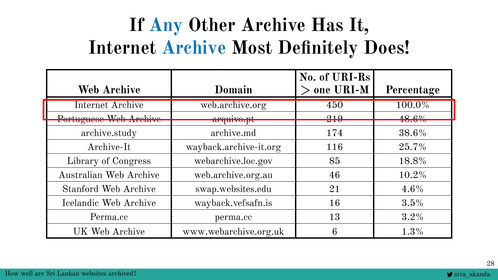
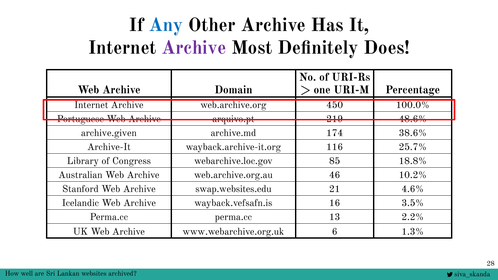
Archive at (194, 48) colour: blue -> purple
archive.study: archive.study -> archive.given
3.2%: 3.2% -> 2.2%
